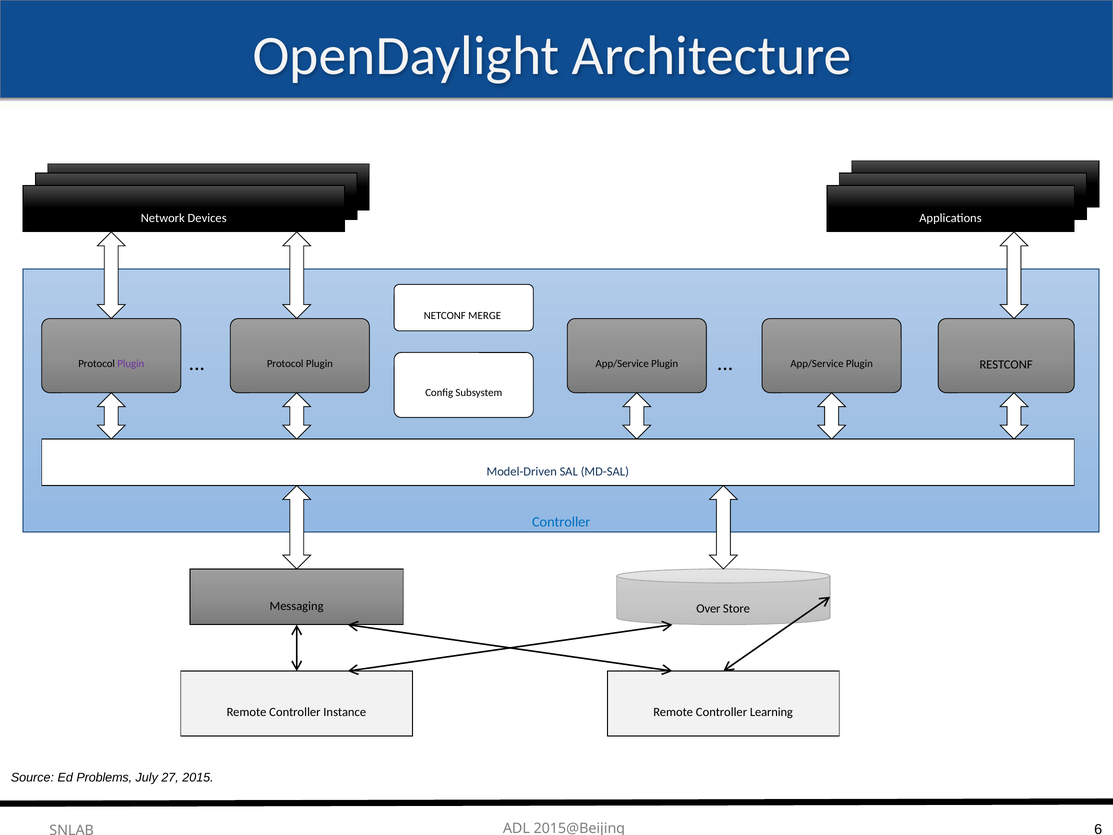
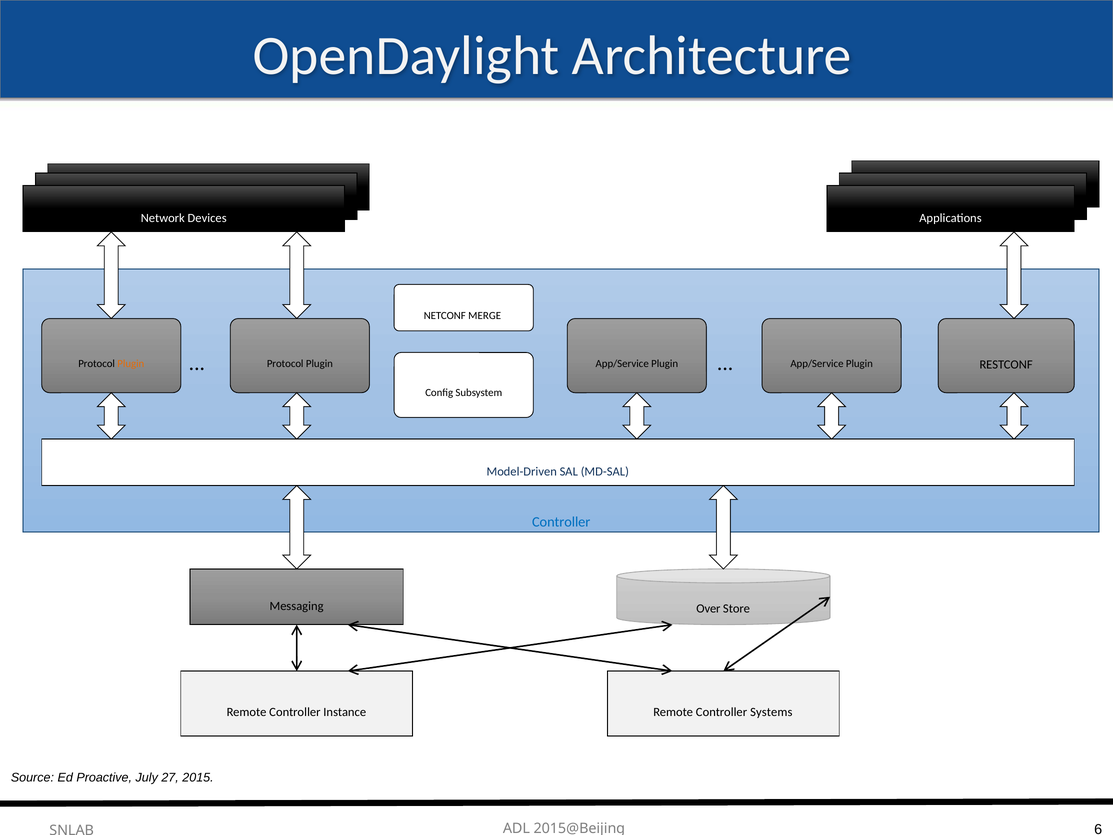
Plugin at (131, 363) colour: purple -> orange
Learning: Learning -> Systems
Problems: Problems -> Proactive
